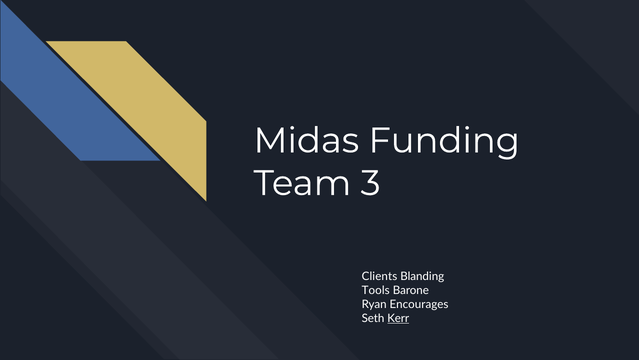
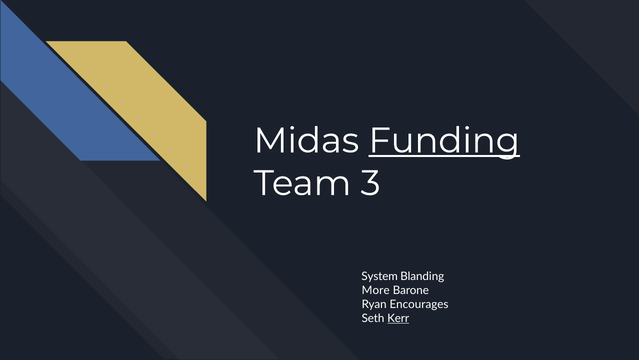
Funding underline: none -> present
Clients: Clients -> System
Tools: Tools -> More
